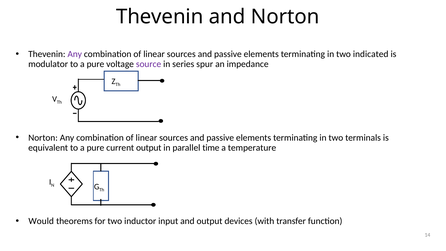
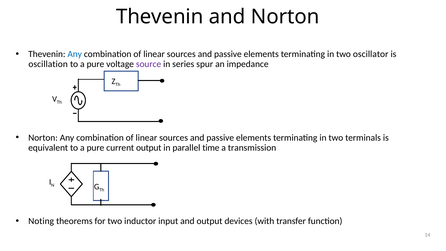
Any at (75, 54) colour: purple -> blue
indicated: indicated -> oscillator
modulator: modulator -> oscillation
temperature: temperature -> transmission
Would: Would -> Noting
